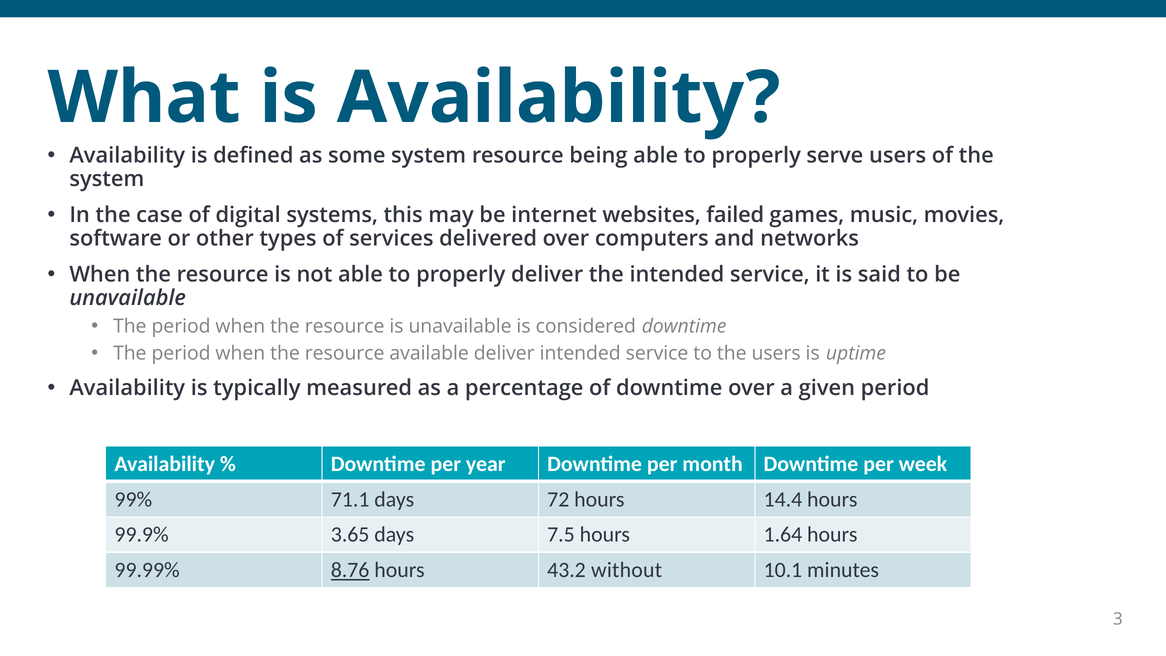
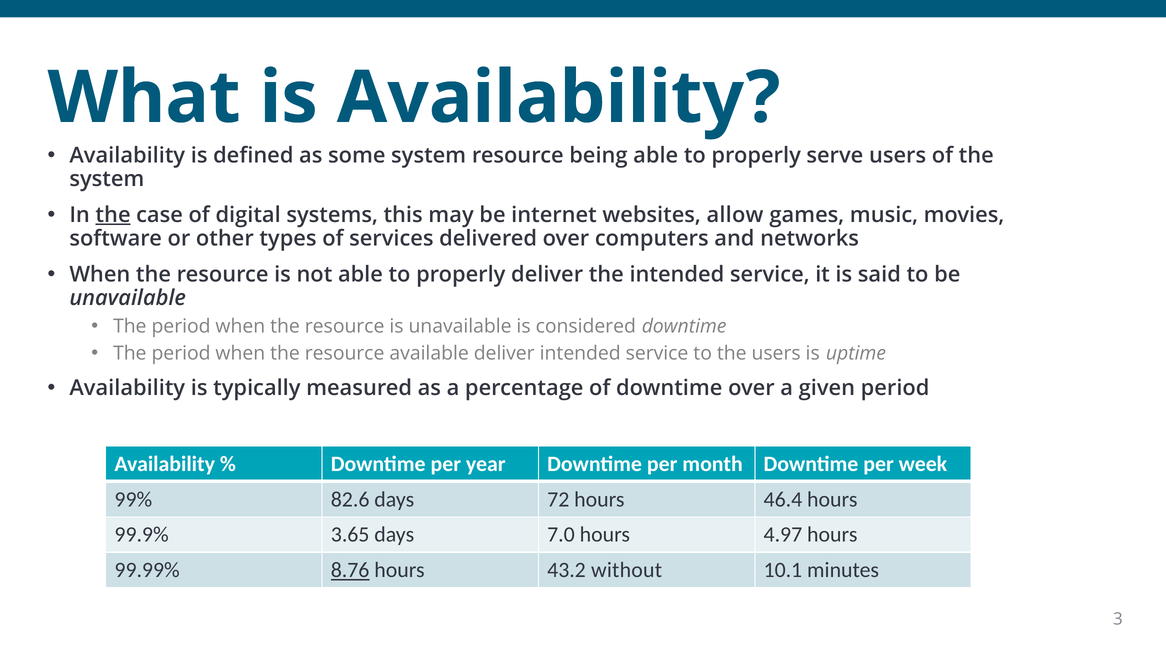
the at (113, 215) underline: none -> present
failed: failed -> allow
71.1: 71.1 -> 82.6
14.4: 14.4 -> 46.4
7.5: 7.5 -> 7.0
1.64: 1.64 -> 4.97
